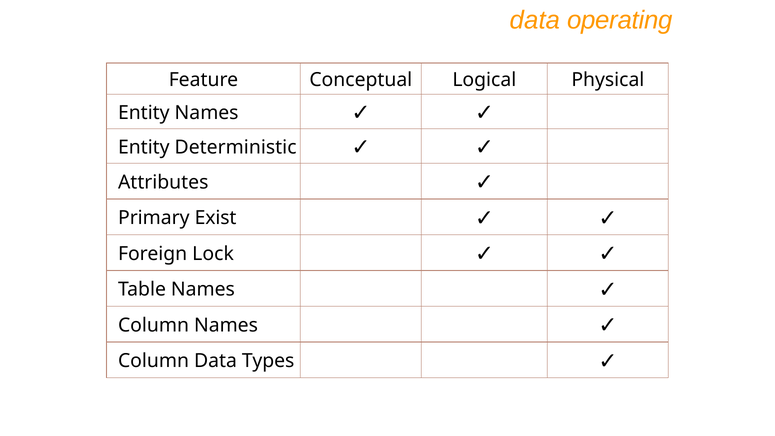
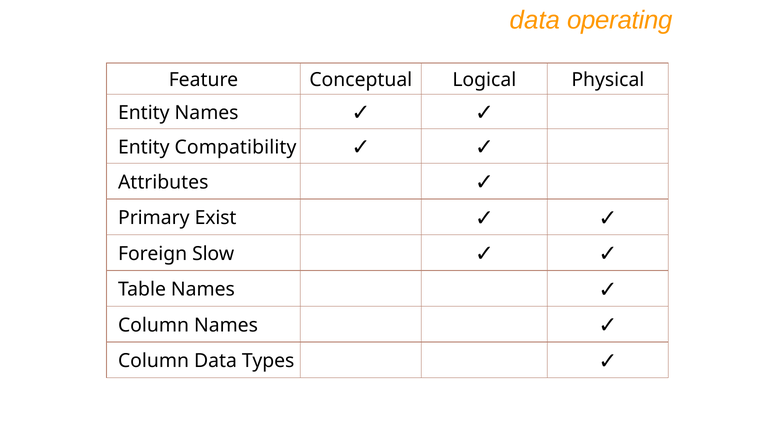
Deterministic: Deterministic -> Compatibility
Lock: Lock -> Slow
